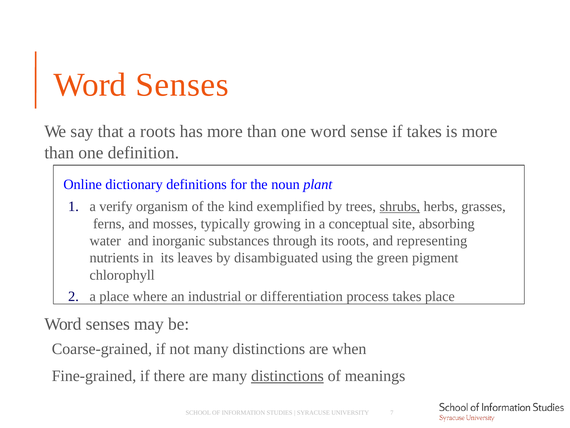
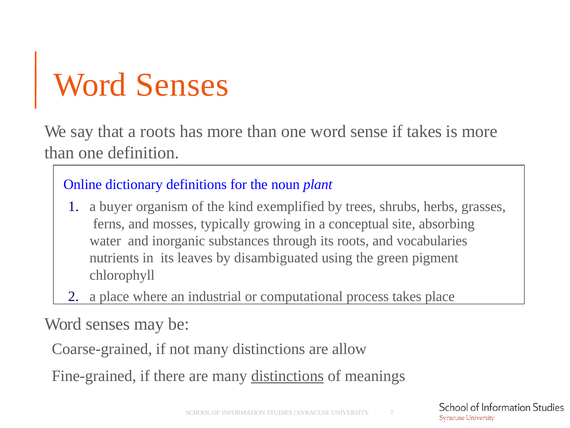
verify: verify -> buyer
shrubs underline: present -> none
representing: representing -> vocabularies
differentiation: differentiation -> computational
when: when -> allow
